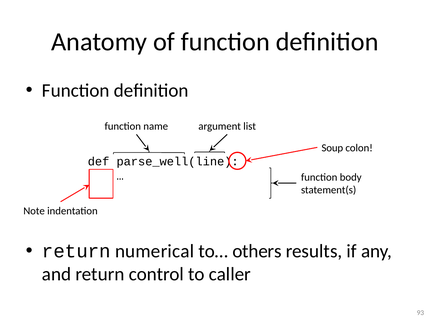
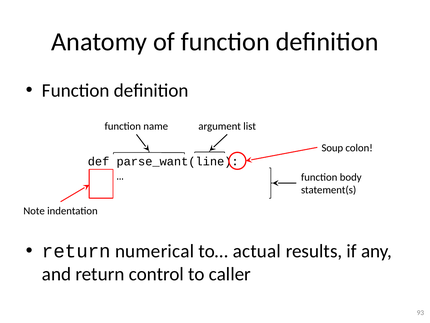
parse_well(line: parse_well(line -> parse_want(line
others: others -> actual
